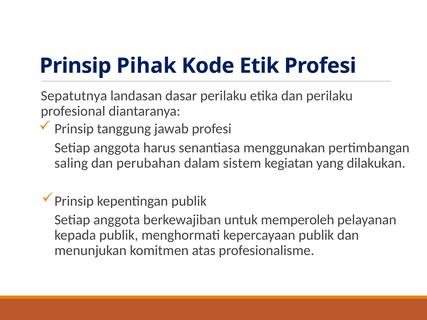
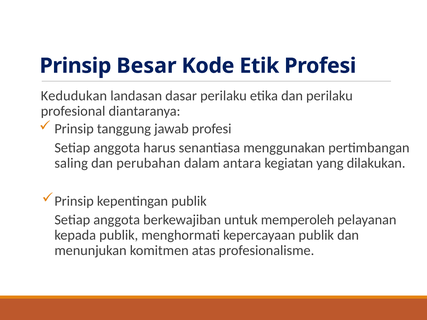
Pihak: Pihak -> Besar
Sepatutnya: Sepatutnya -> Kedudukan
sistem: sistem -> antara
